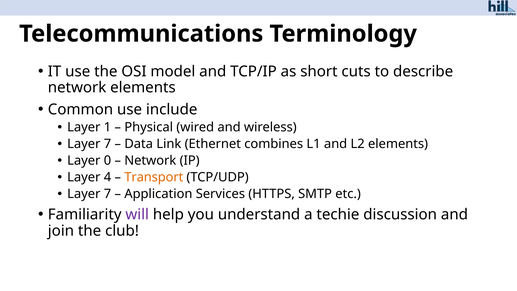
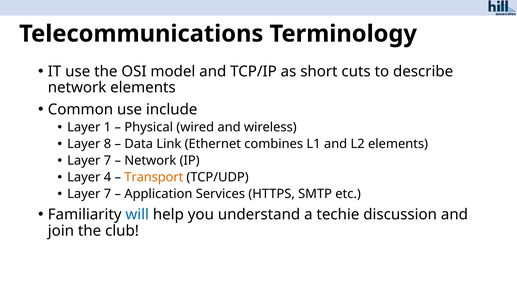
7 at (107, 144): 7 -> 8
0 at (107, 160): 0 -> 7
will colour: purple -> blue
